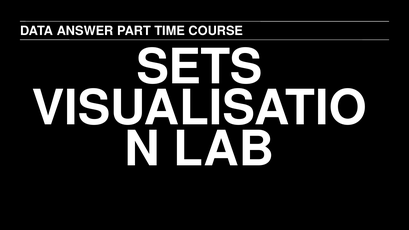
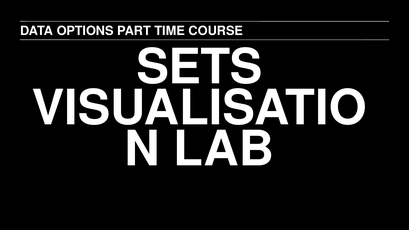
ANSWER: ANSWER -> OPTIONS
